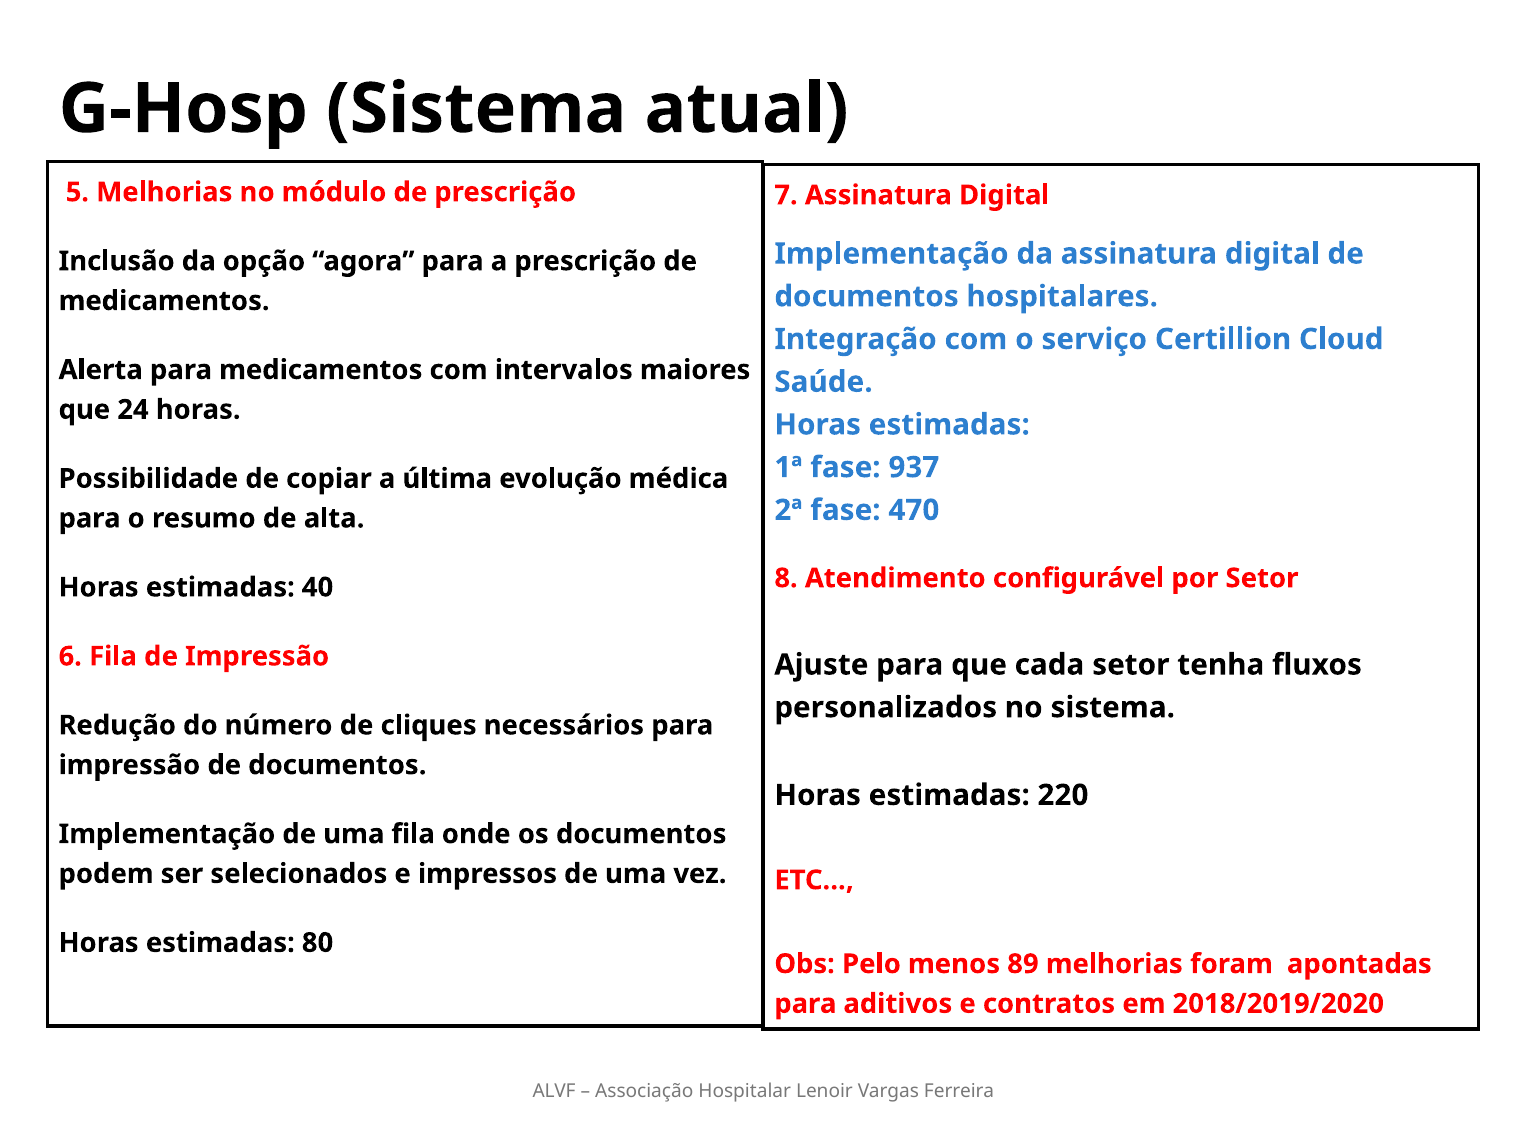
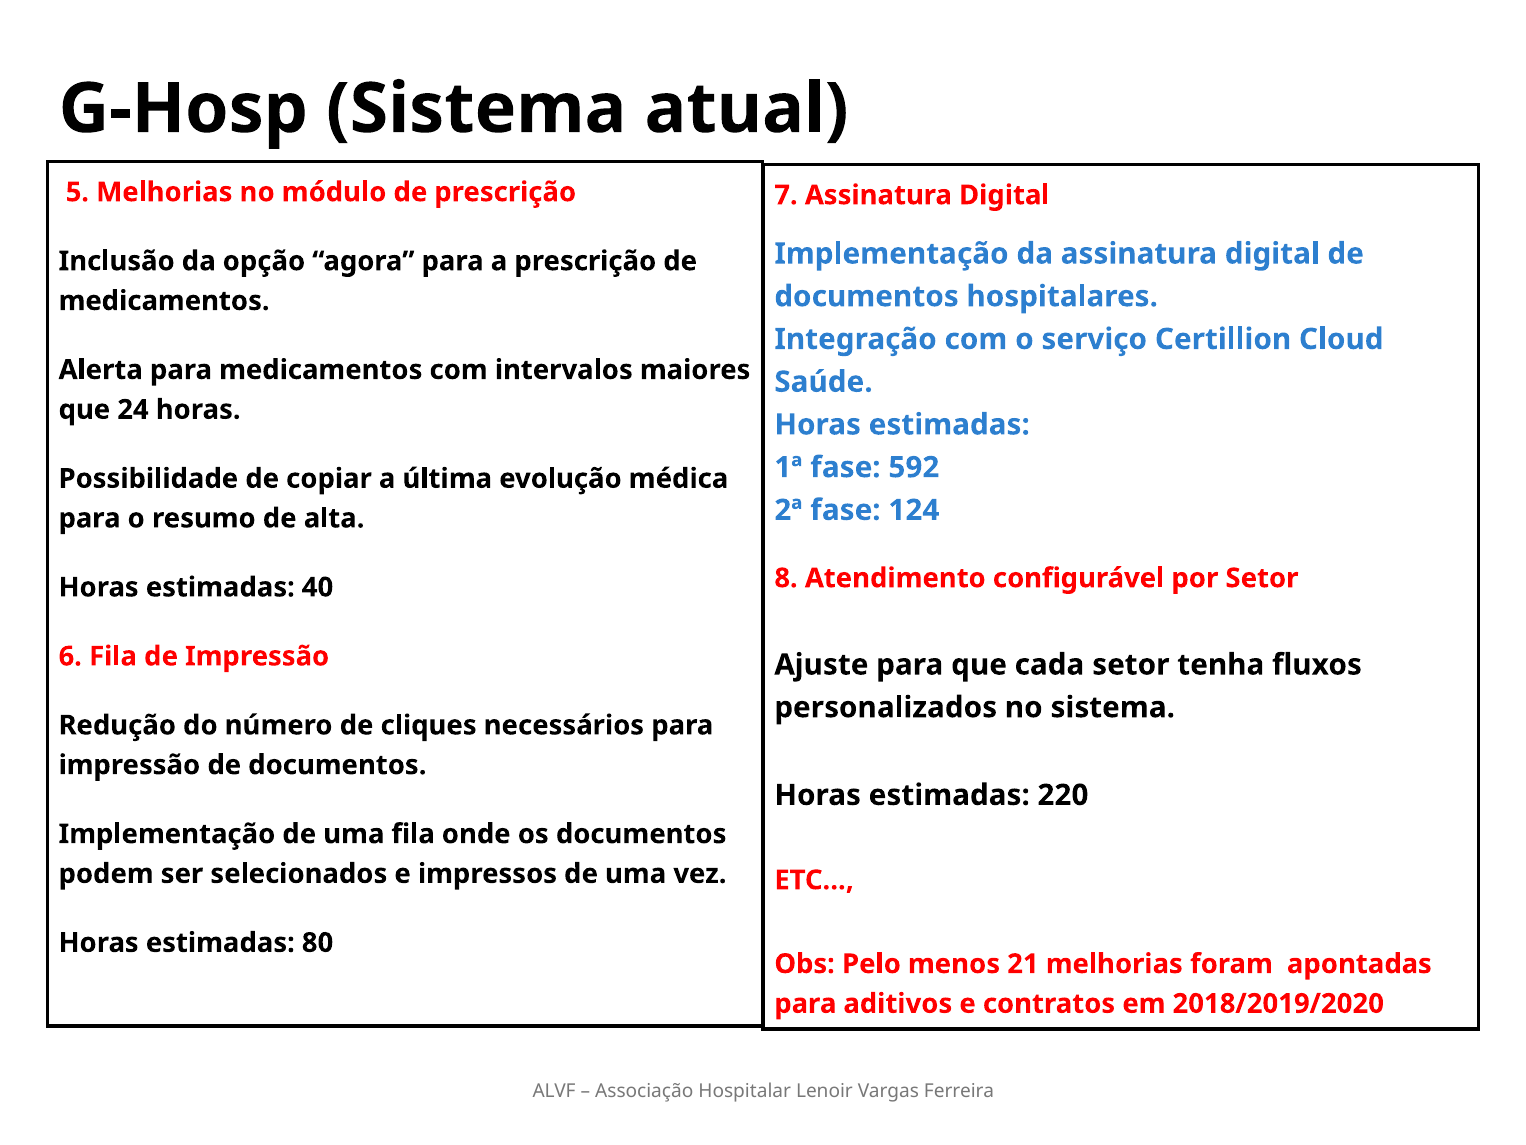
937: 937 -> 592
470: 470 -> 124
89: 89 -> 21
